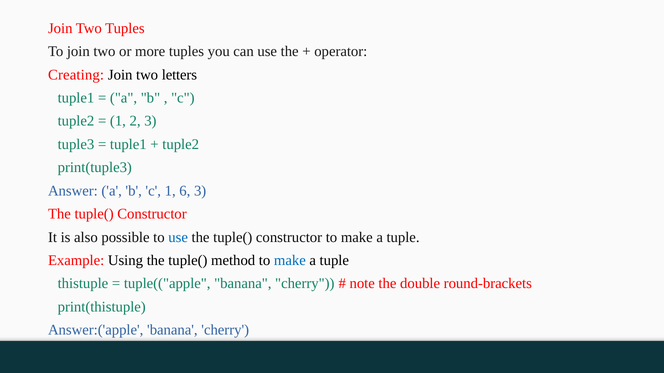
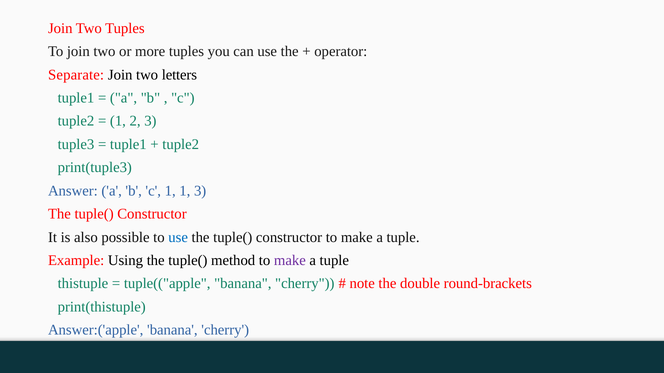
Creating: Creating -> Separate
1 6: 6 -> 1
make at (290, 261) colour: blue -> purple
